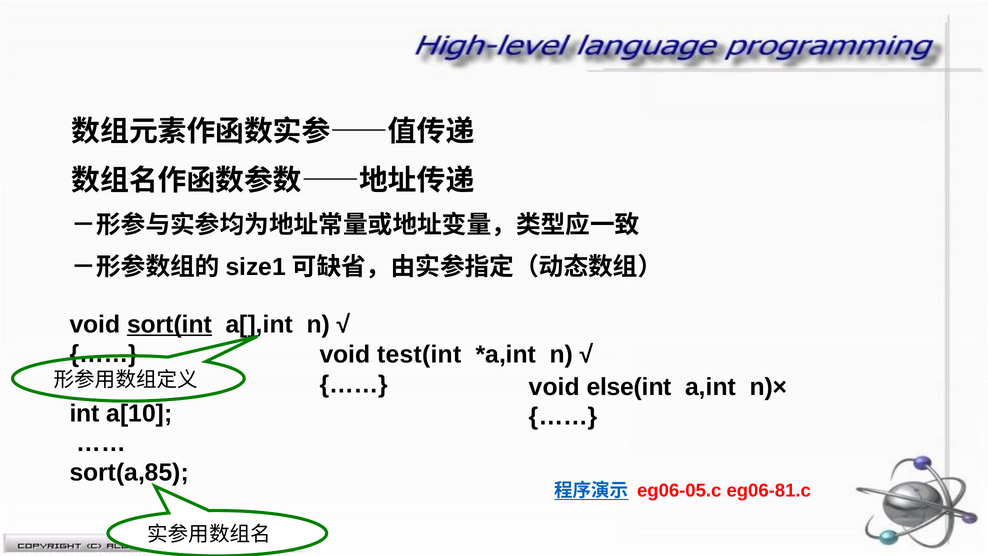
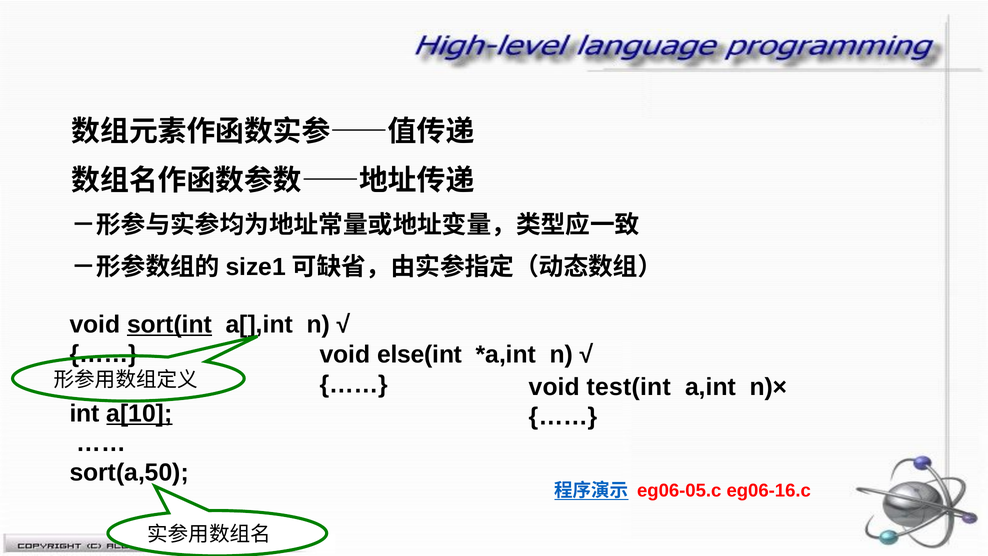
test(int: test(int -> else(int
else(int: else(int -> test(int
a[10 underline: none -> present
sort(a,85: sort(a,85 -> sort(a,50
eg06-81.c: eg06-81.c -> eg06-16.c
